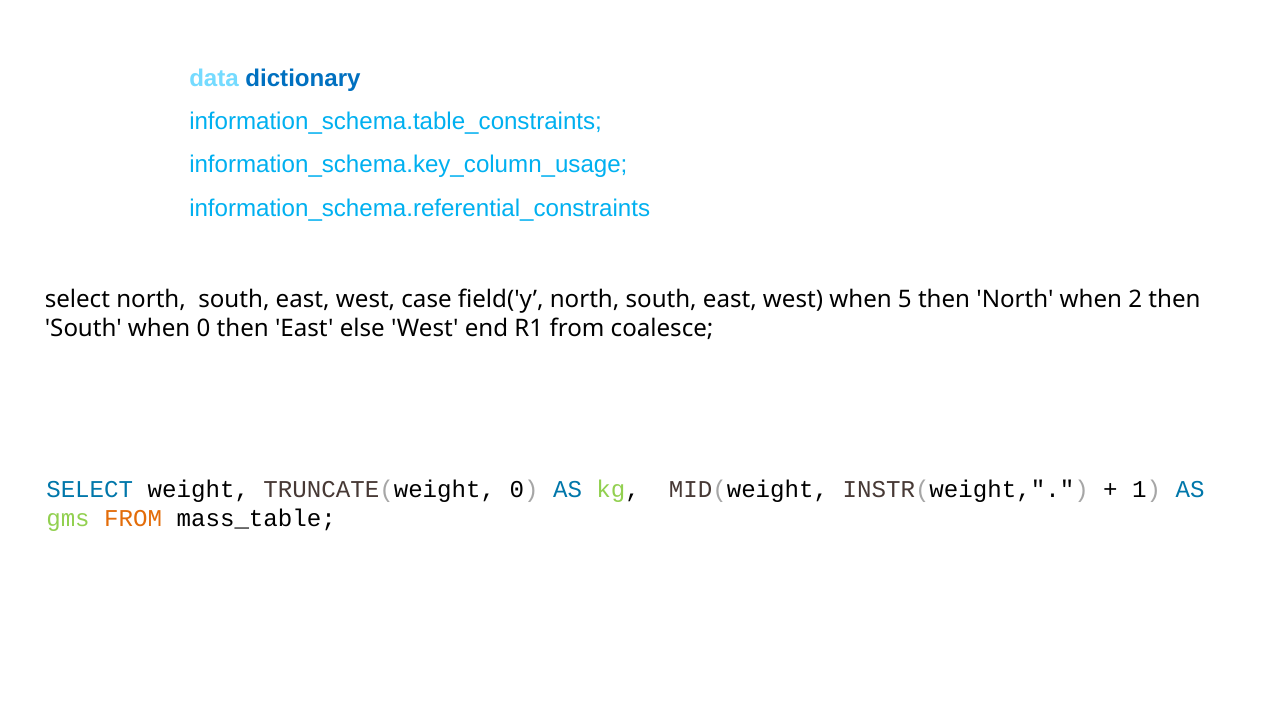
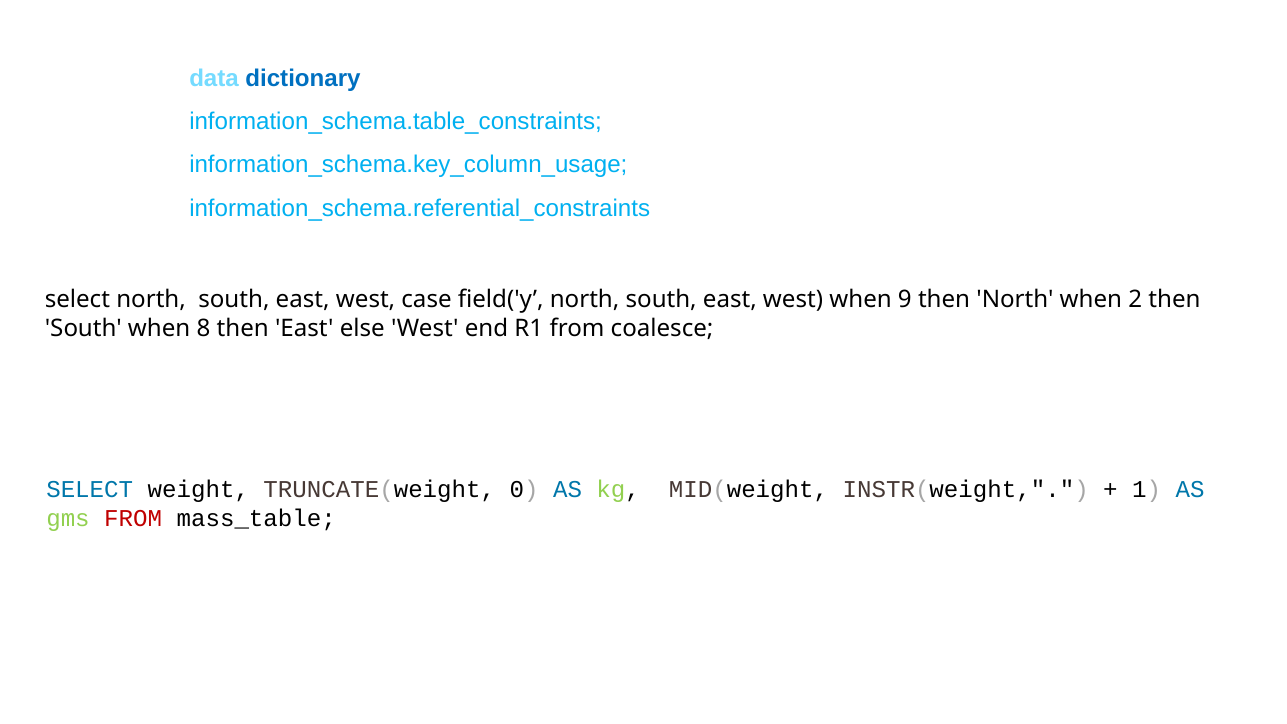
5: 5 -> 9
when 0: 0 -> 8
FROM at (133, 518) colour: orange -> red
